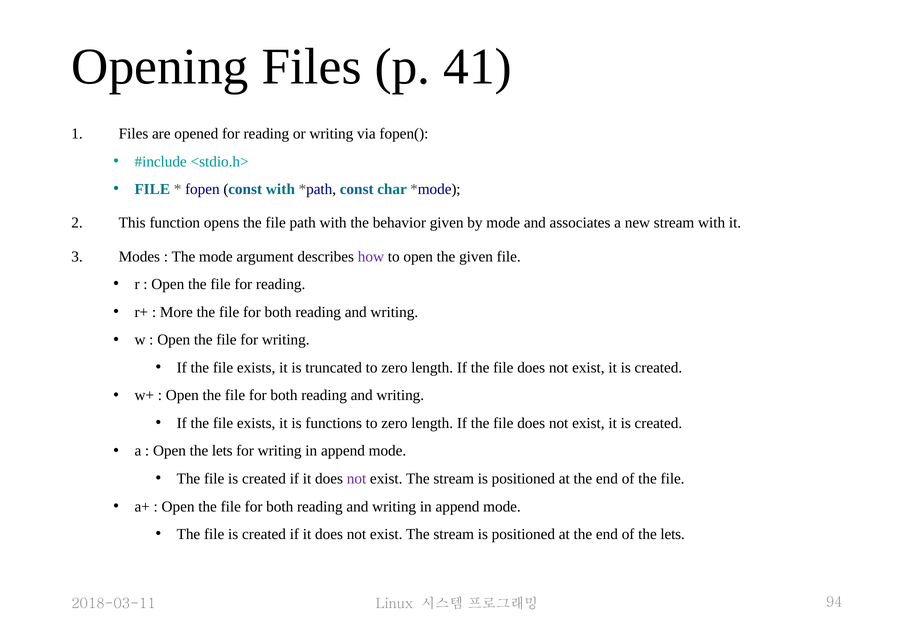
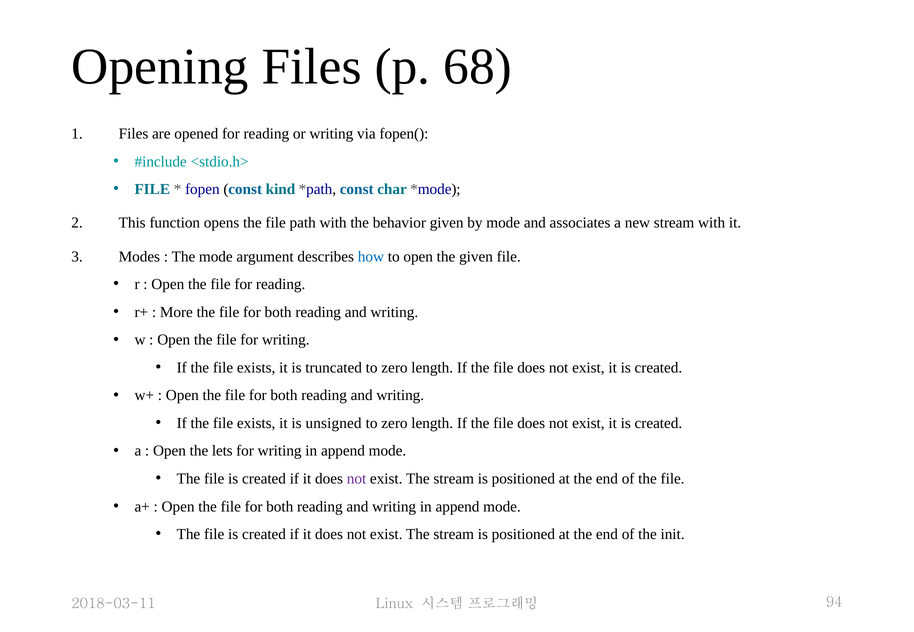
41: 41 -> 68
const with: with -> kind
how colour: purple -> blue
functions: functions -> unsigned
of the lets: lets -> init
